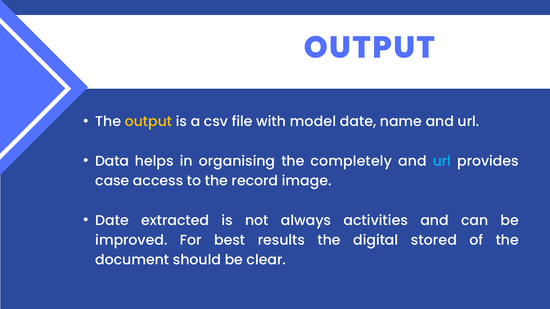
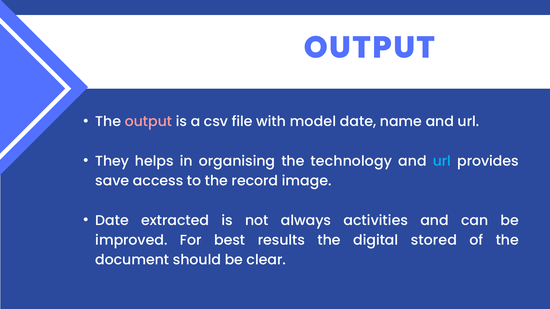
output at (148, 122) colour: yellow -> pink
Data: Data -> They
completely: completely -> technology
case: case -> save
